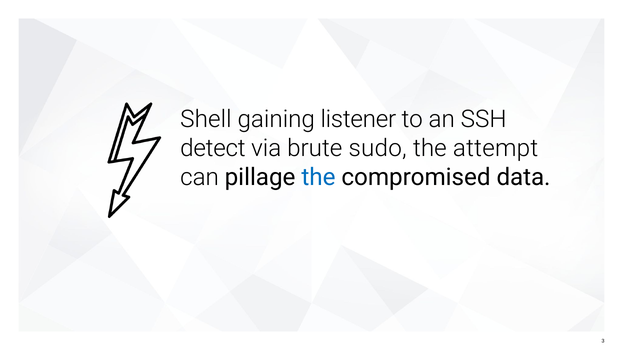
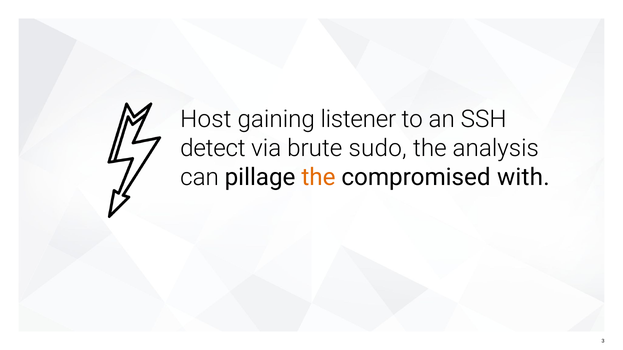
Shell: Shell -> Host
attempt: attempt -> analysis
the at (318, 177) colour: blue -> orange
data: data -> with
